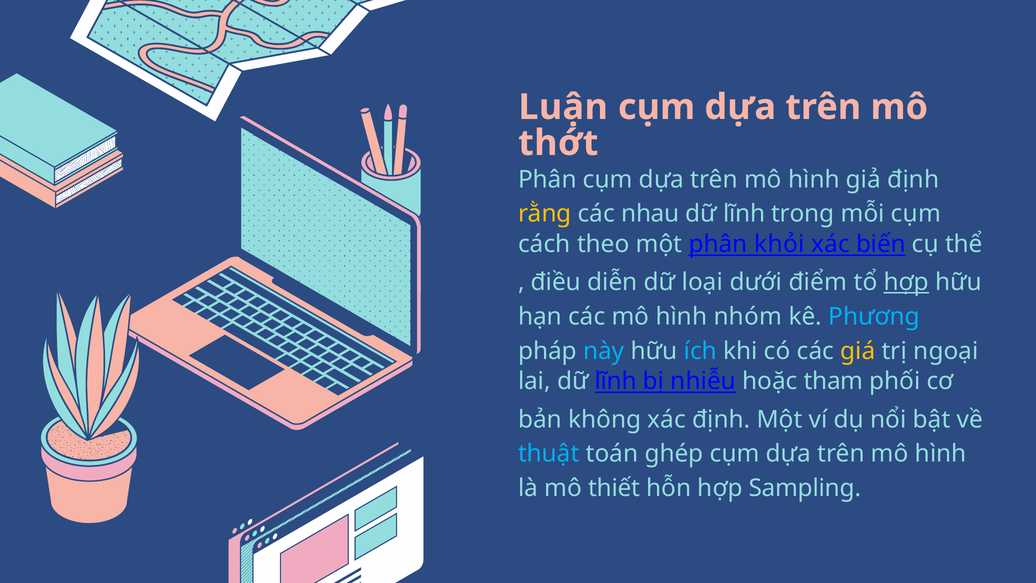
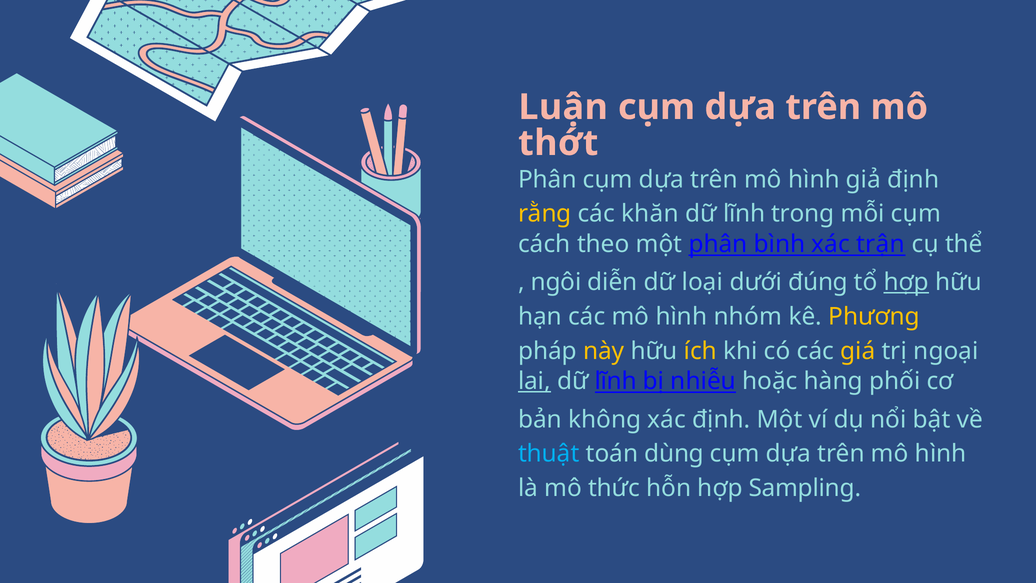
nhau: nhau -> khăn
khỏi: khỏi -> bình
biến: biến -> trận
điều: điều -> ngôi
điểm: điểm -> đúng
Phương colour: light blue -> yellow
này colour: light blue -> yellow
ích colour: light blue -> yellow
lai underline: none -> present
tham: tham -> hàng
ghép: ghép -> dùng
thiết: thiết -> thức
